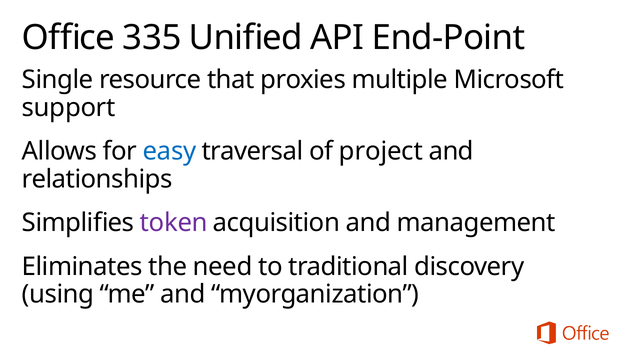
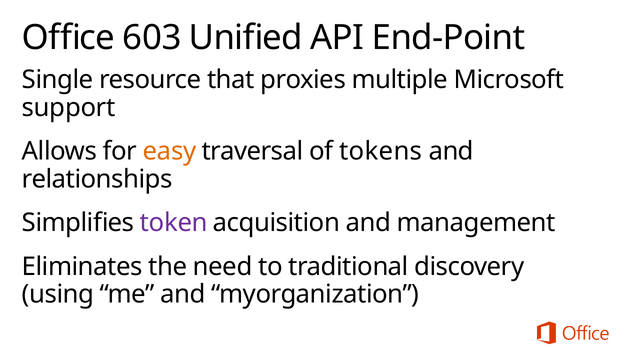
335: 335 -> 603
easy colour: blue -> orange
project: project -> tokens
